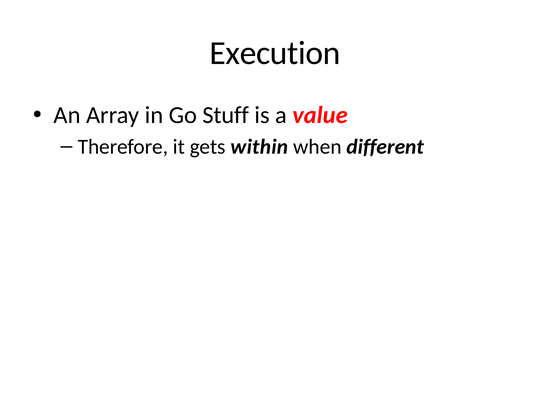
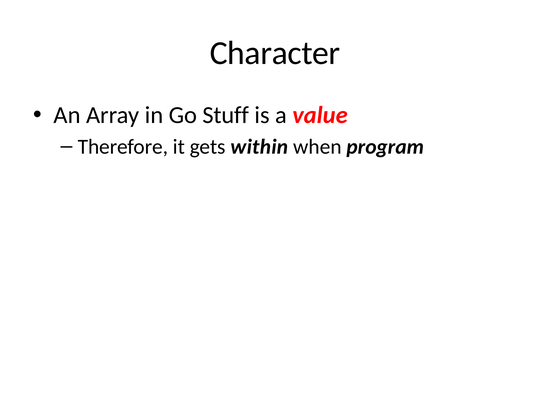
Execution: Execution -> Character
different: different -> program
